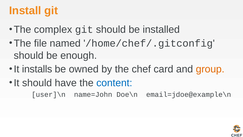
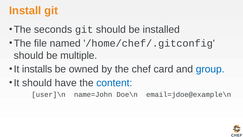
complex: complex -> seconds
enough: enough -> multiple
group colour: orange -> blue
